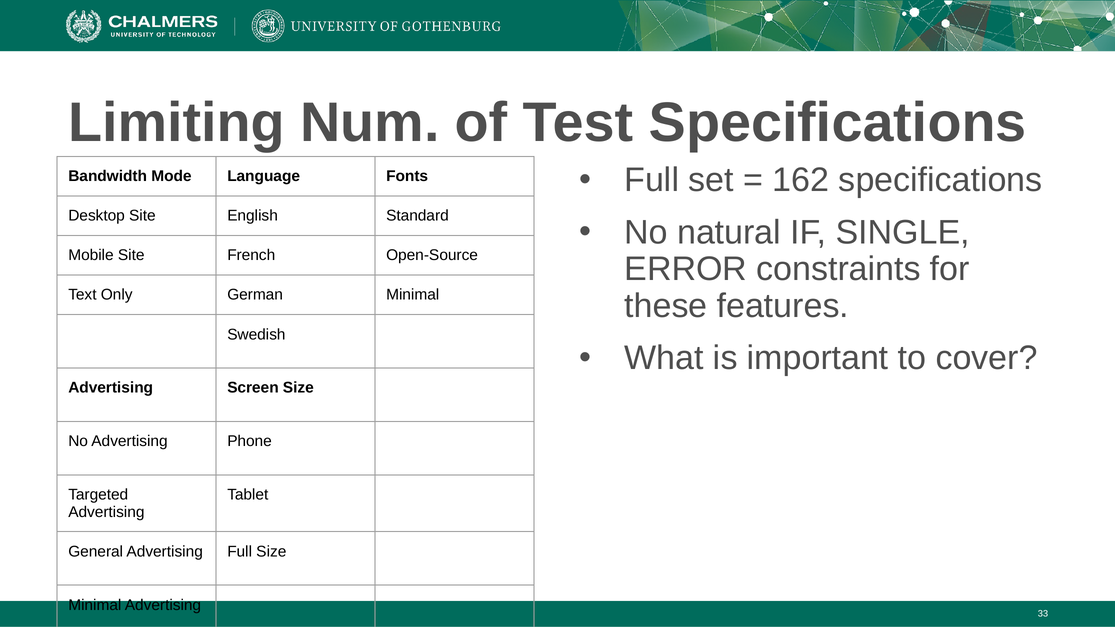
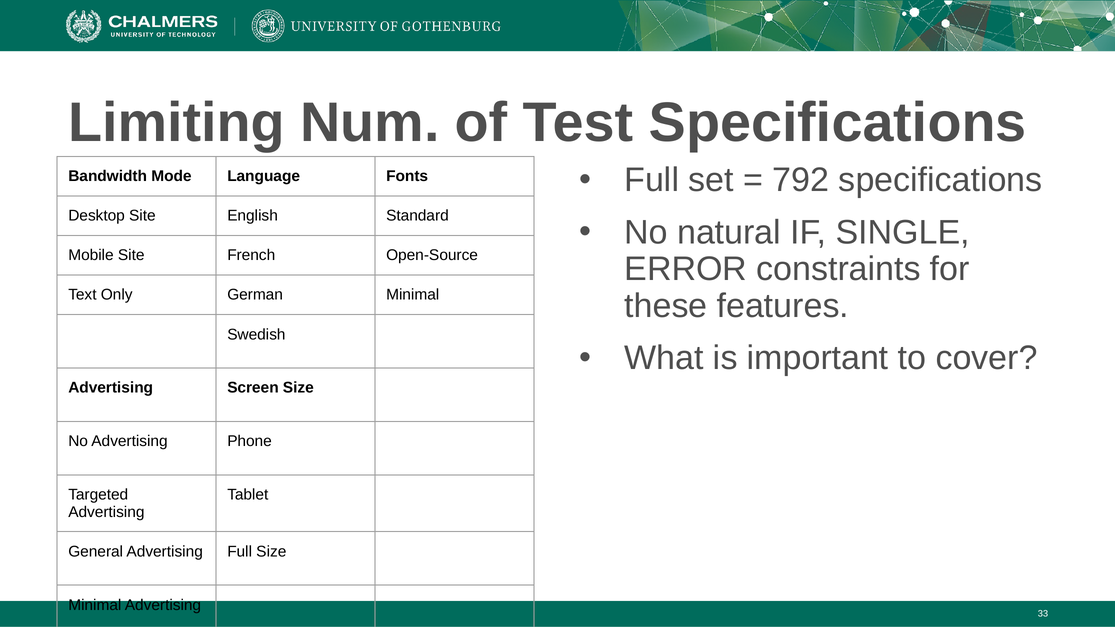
162: 162 -> 792
